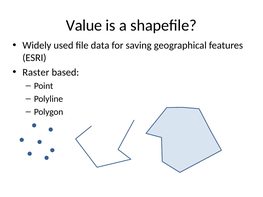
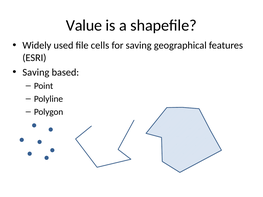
data: data -> cells
Raster at (36, 72): Raster -> Saving
